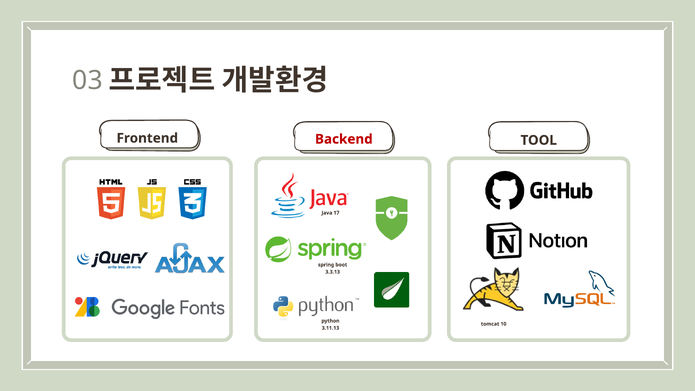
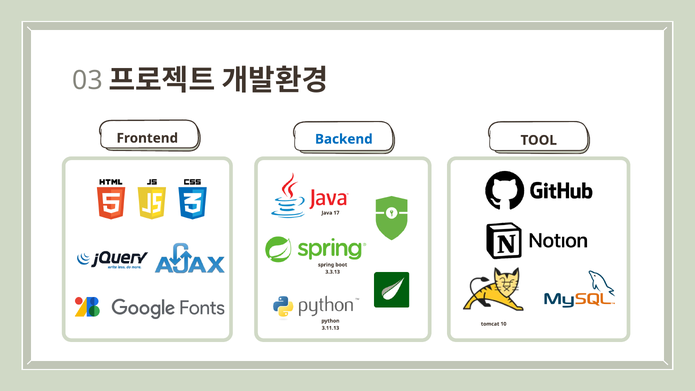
Backend colour: red -> blue
